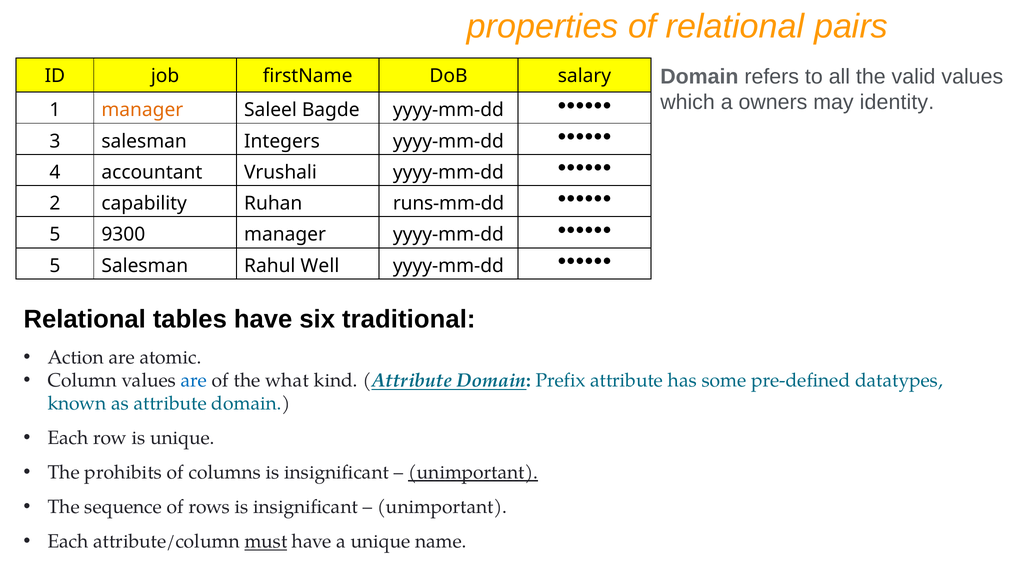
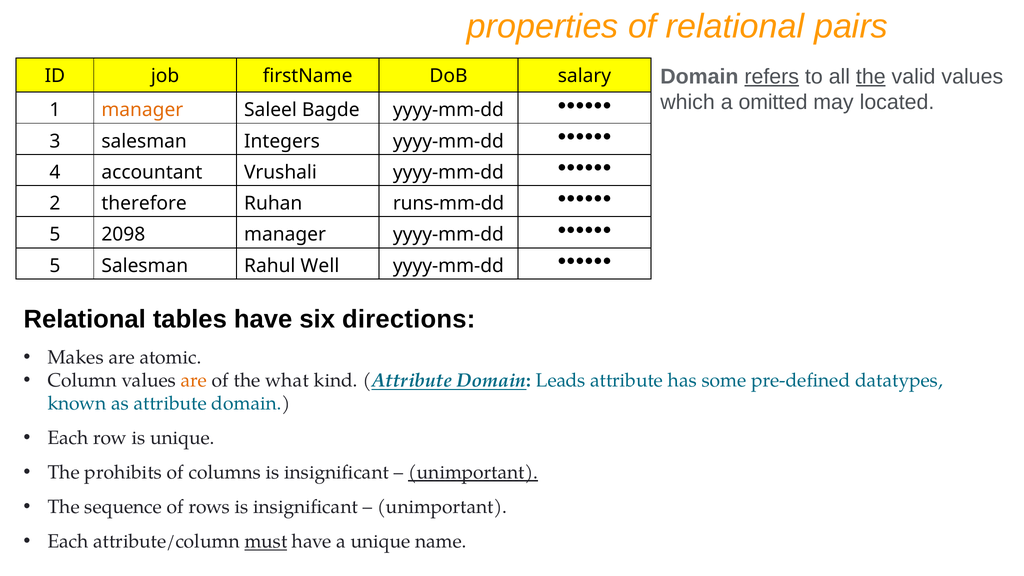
refers underline: none -> present
the at (871, 77) underline: none -> present
owners: owners -> omitted
identity: identity -> located
capability: capability -> therefore
9300: 9300 -> 2098
traditional: traditional -> directions
Action: Action -> Makes
are at (194, 380) colour: blue -> orange
Prefix: Prefix -> Leads
